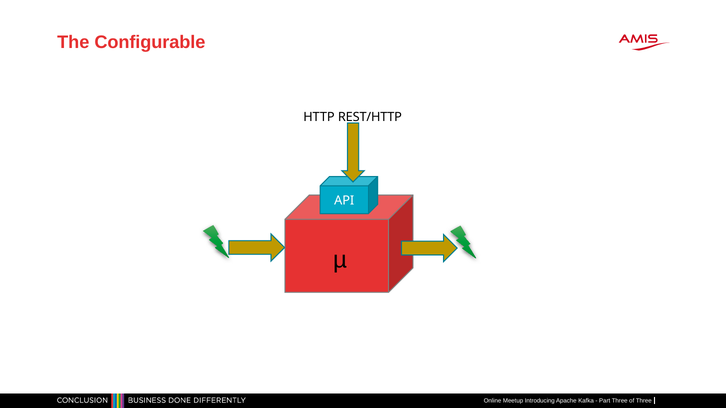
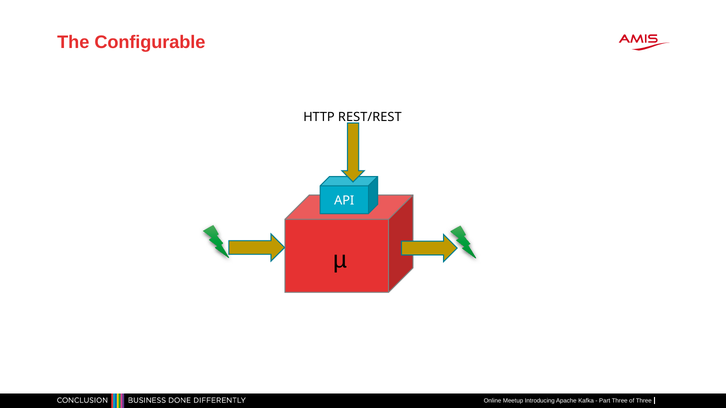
REST/HTTP: REST/HTTP -> REST/REST
